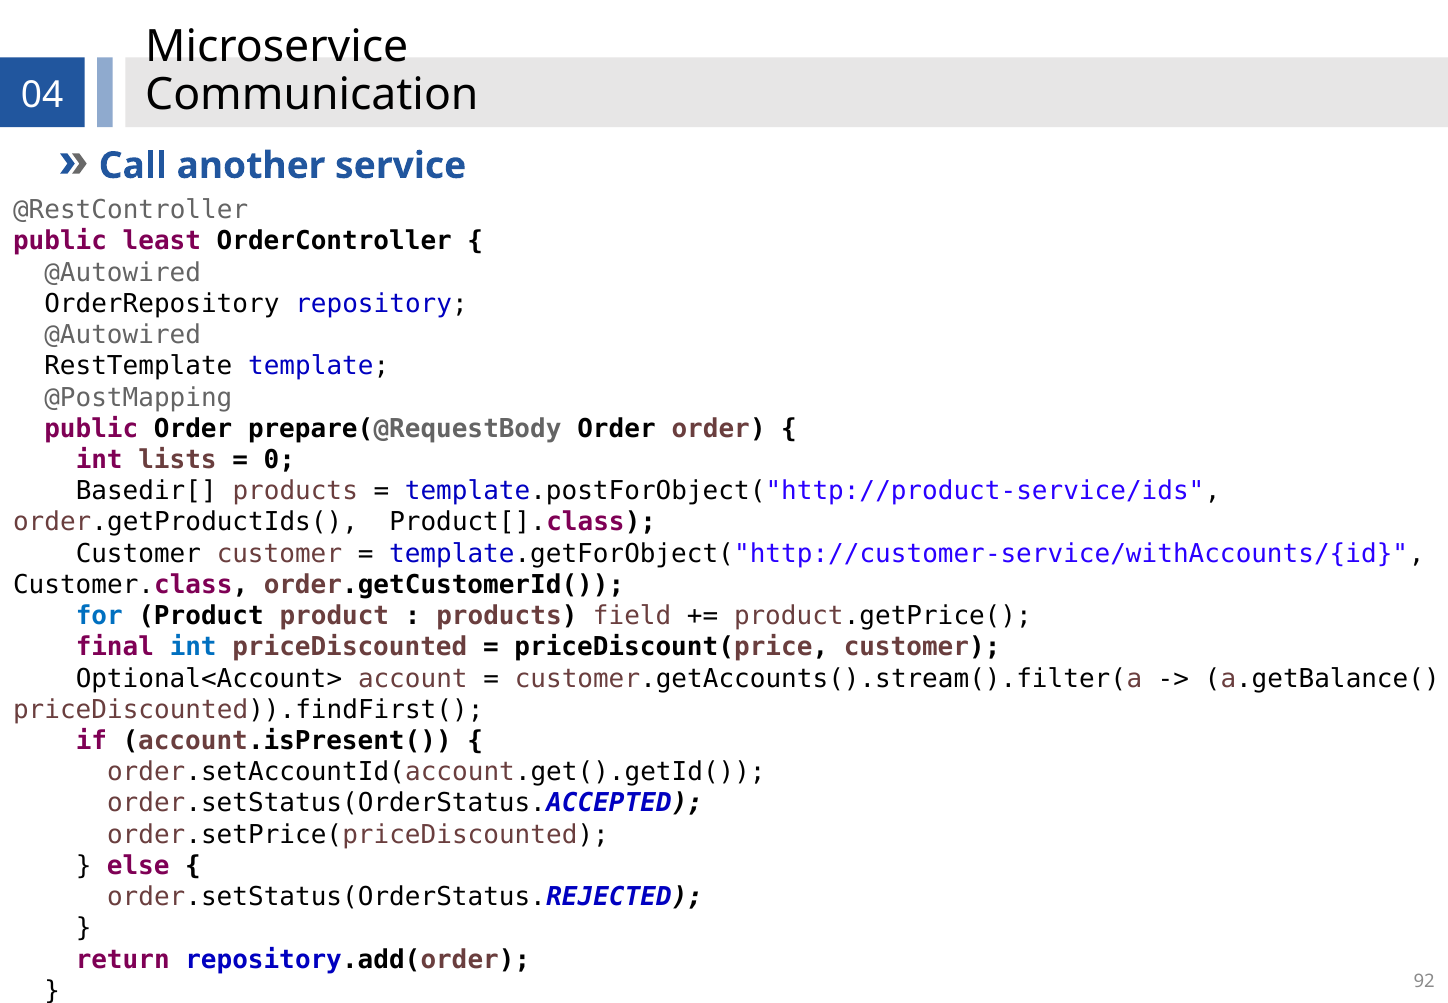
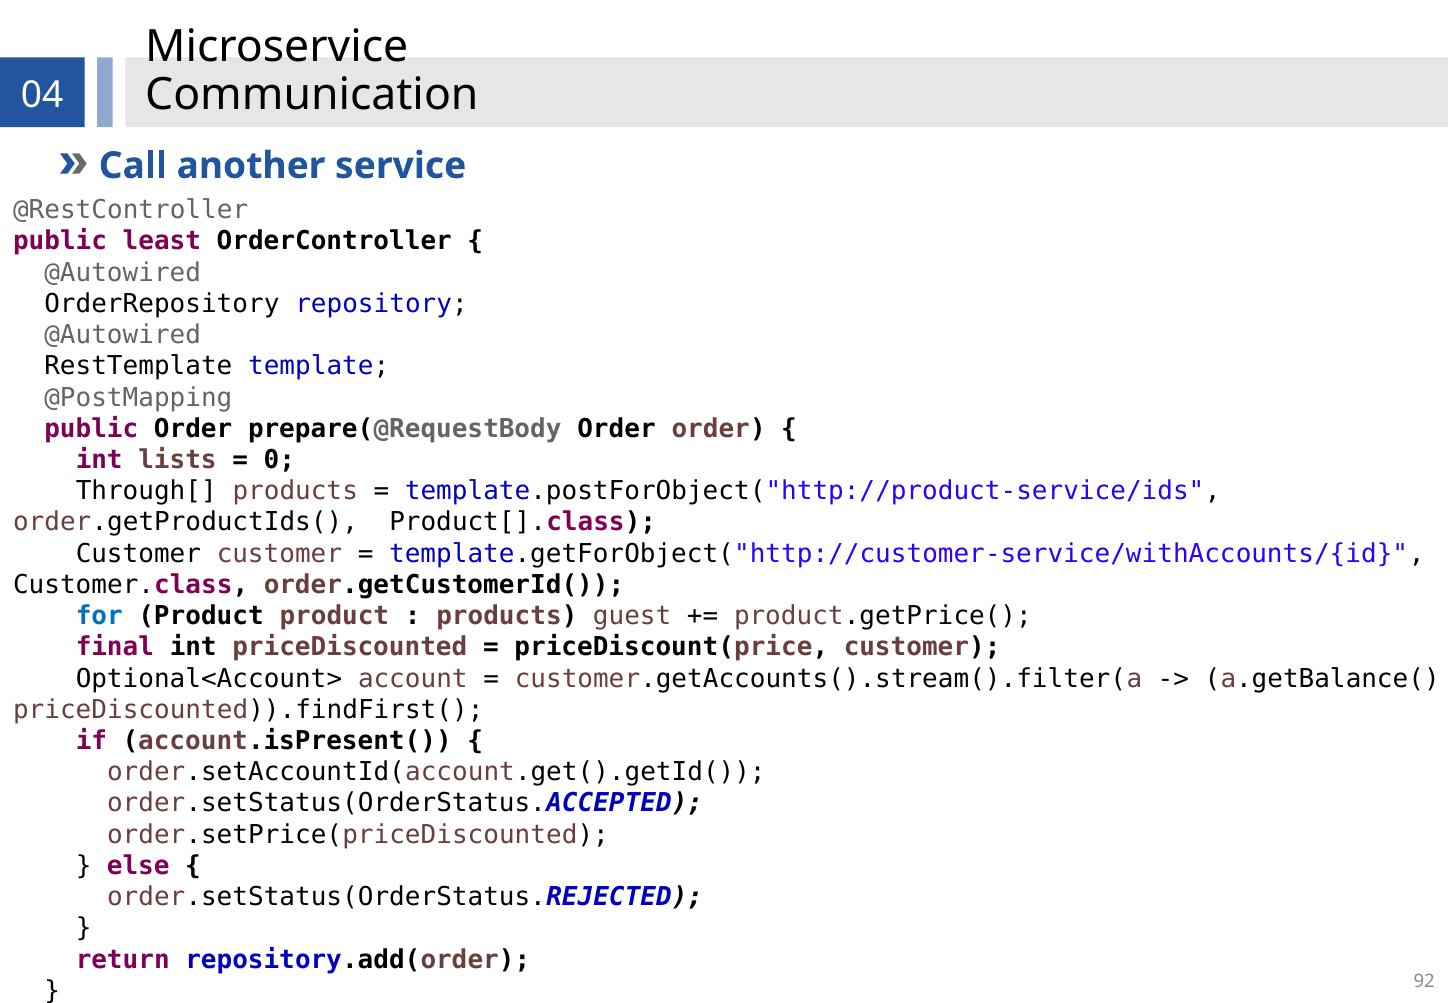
Basedir[: Basedir[ -> Through[
field: field -> guest
int at (193, 647) colour: blue -> black
